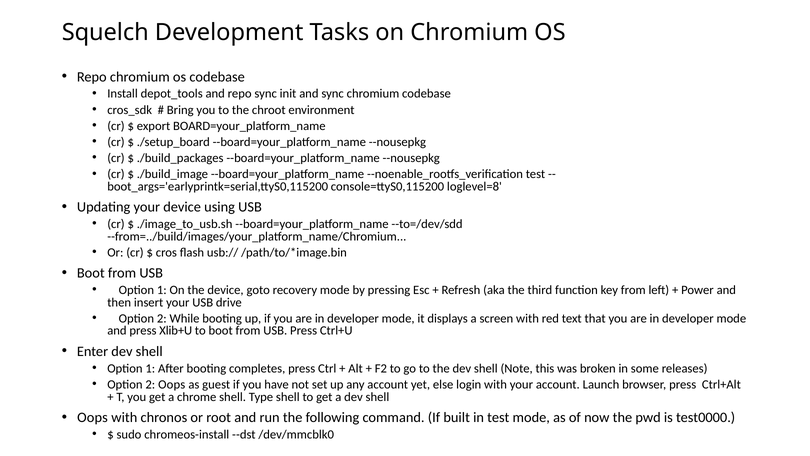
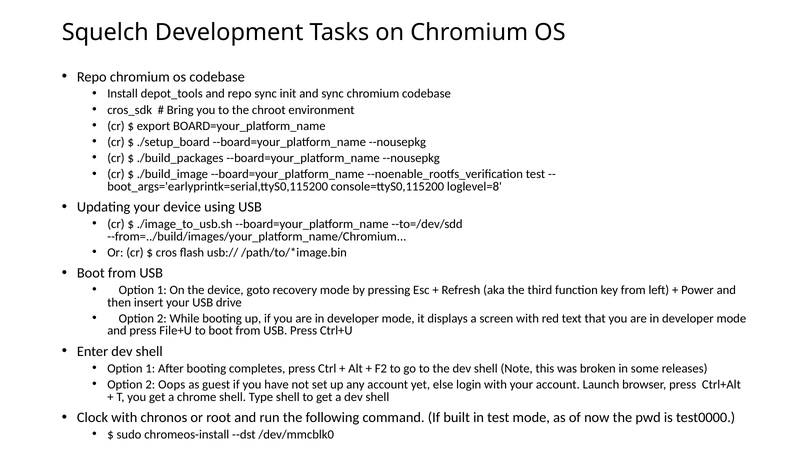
Xlib+U: Xlib+U -> File+U
Oops at (92, 417): Oops -> Clock
